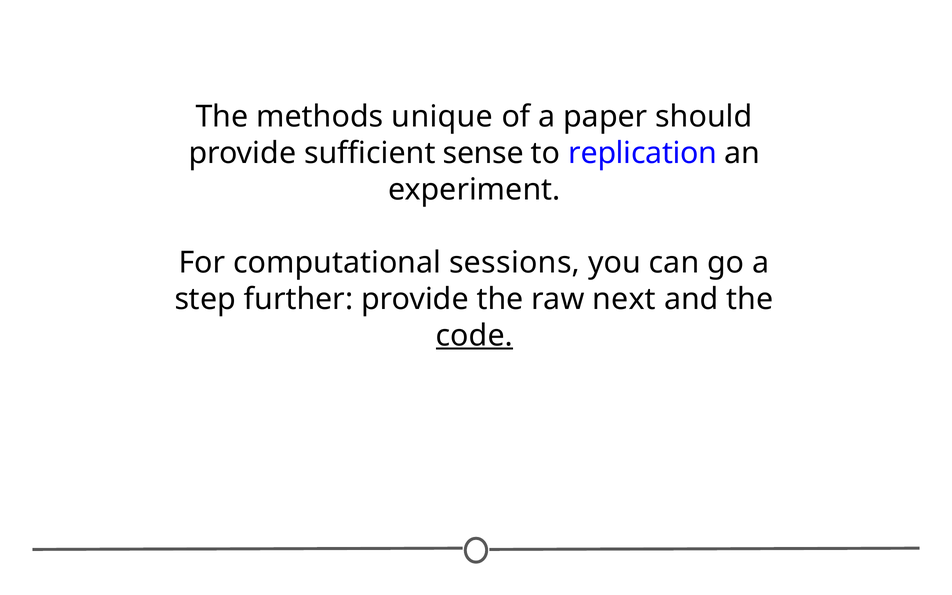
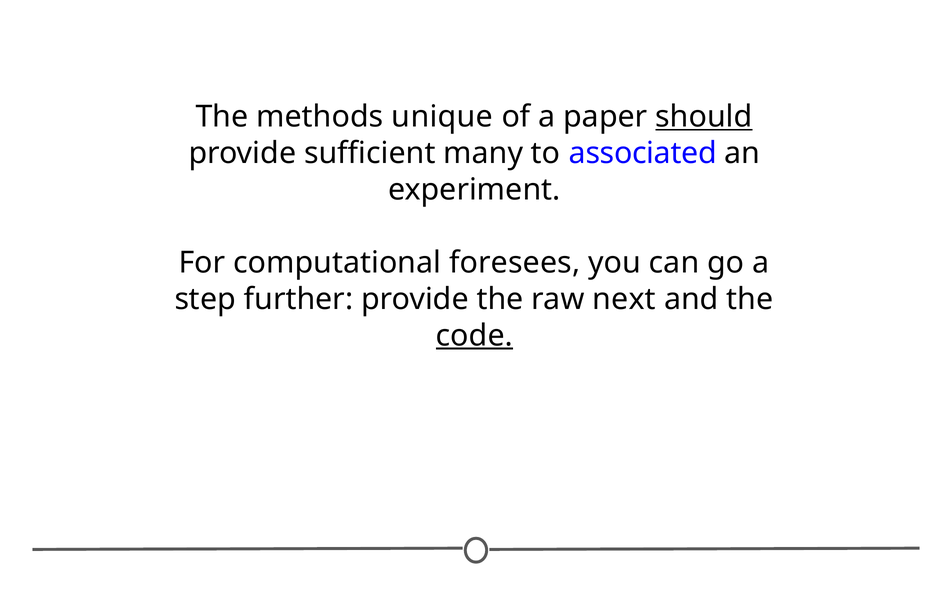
should underline: none -> present
sense: sense -> many
replication: replication -> associated
sessions: sessions -> foresees
